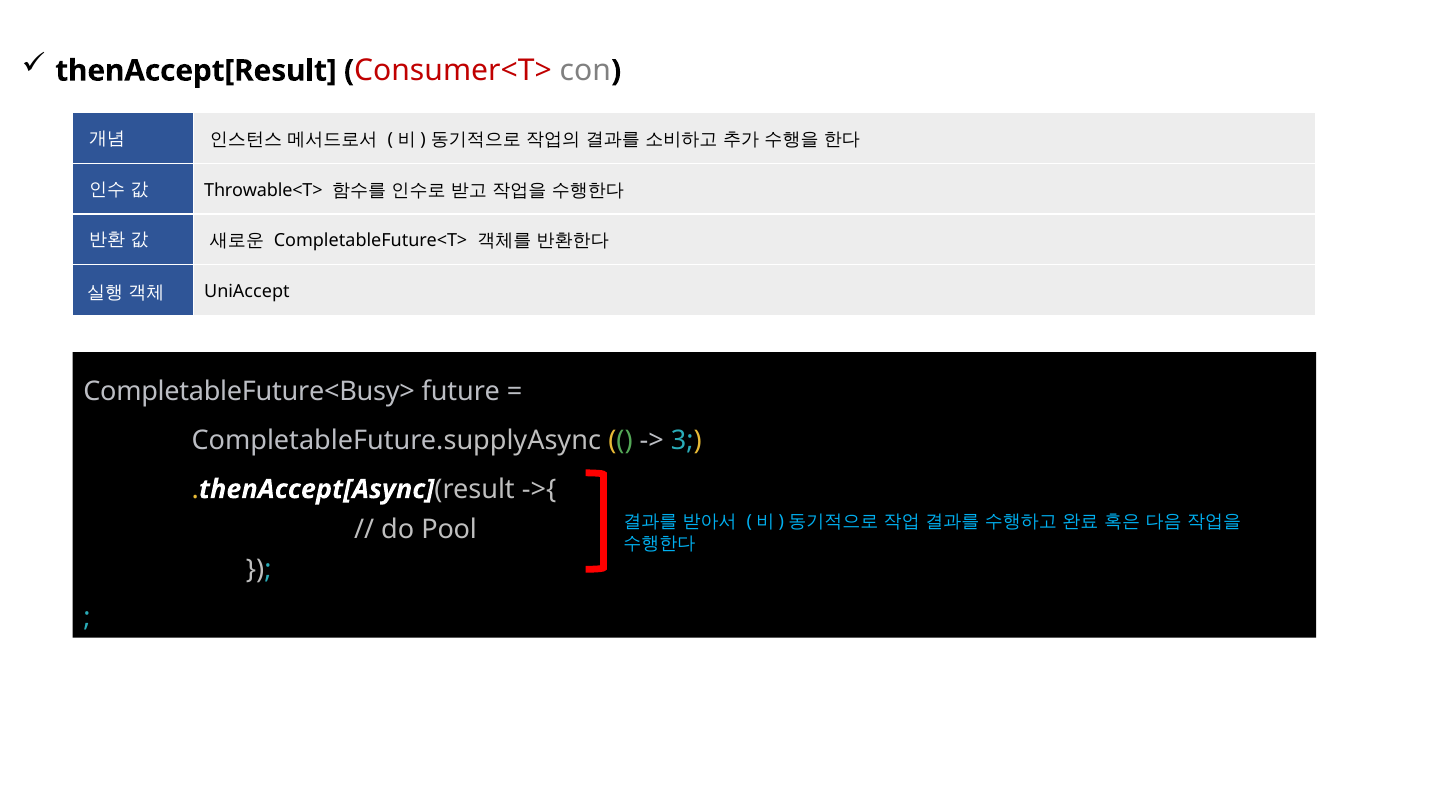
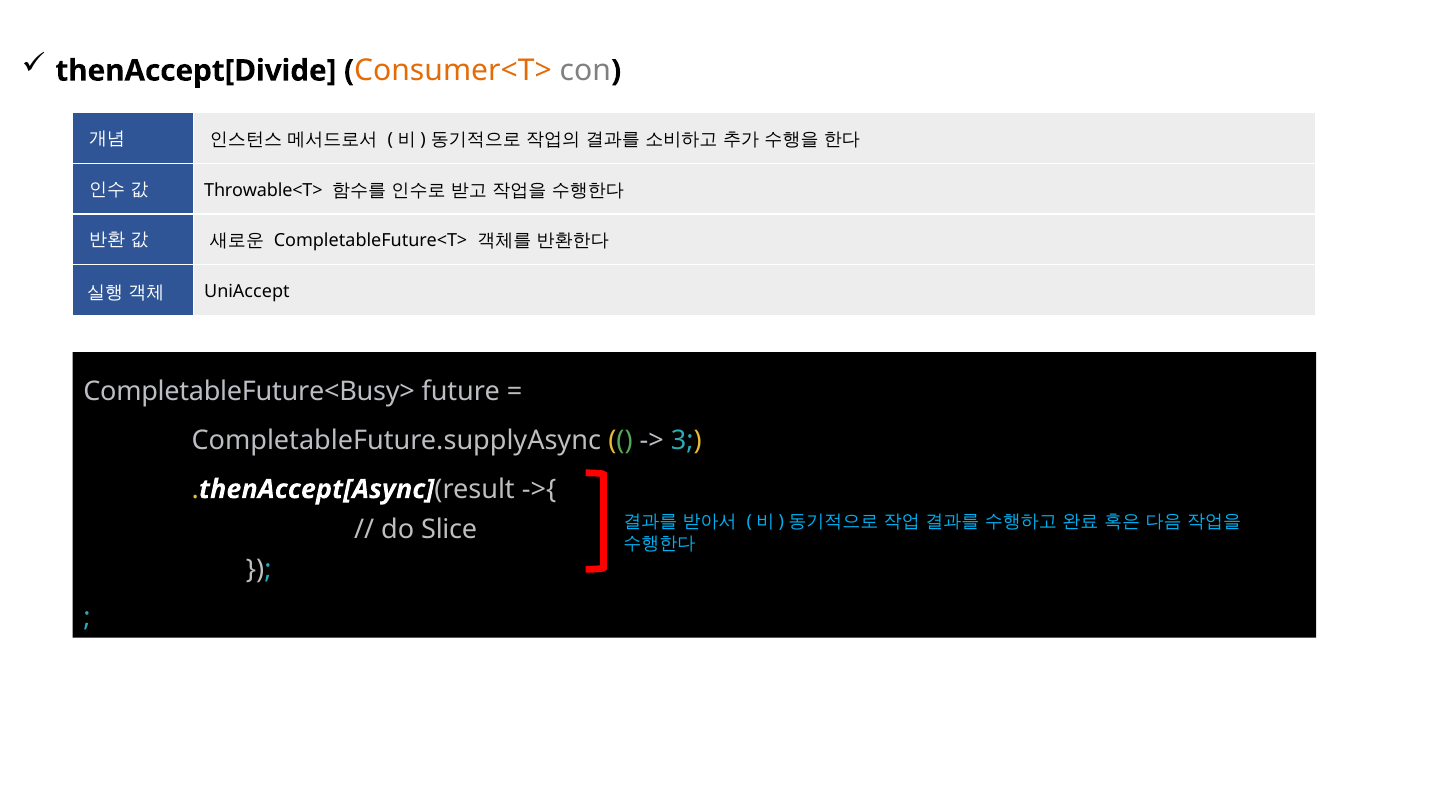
thenAccept[Result: thenAccept[Result -> thenAccept[Divide
Consumer<T> colour: red -> orange
Pool: Pool -> Slice
